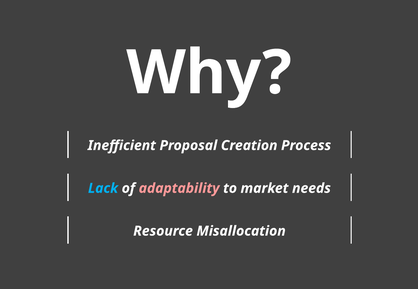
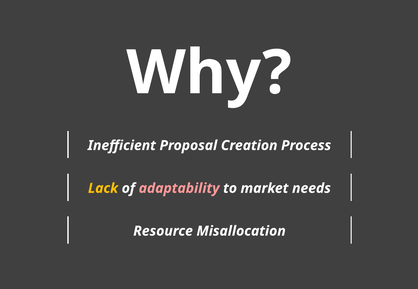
Lack colour: light blue -> yellow
